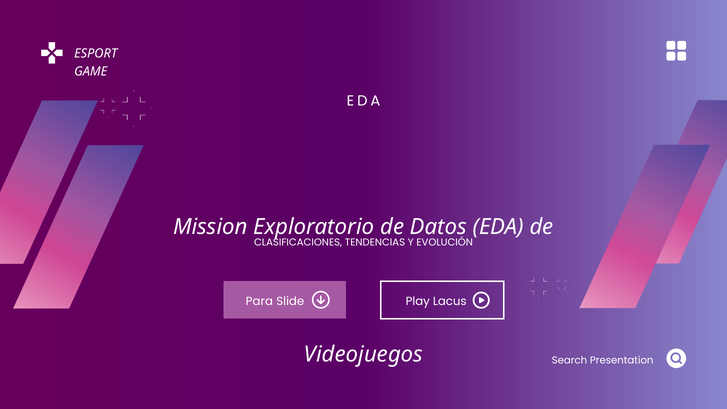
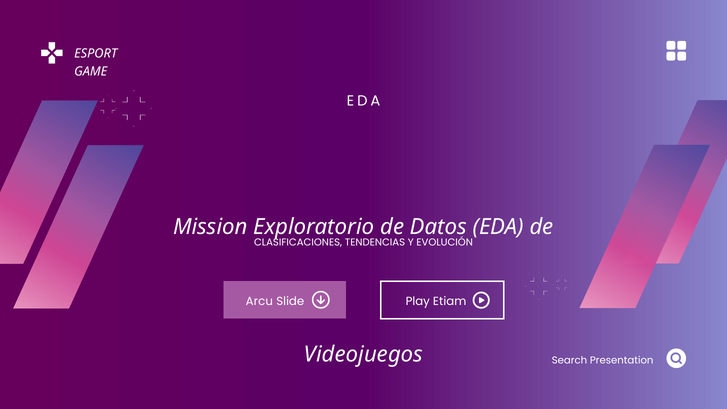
Para: Para -> Arcu
Lacus: Lacus -> Etiam
